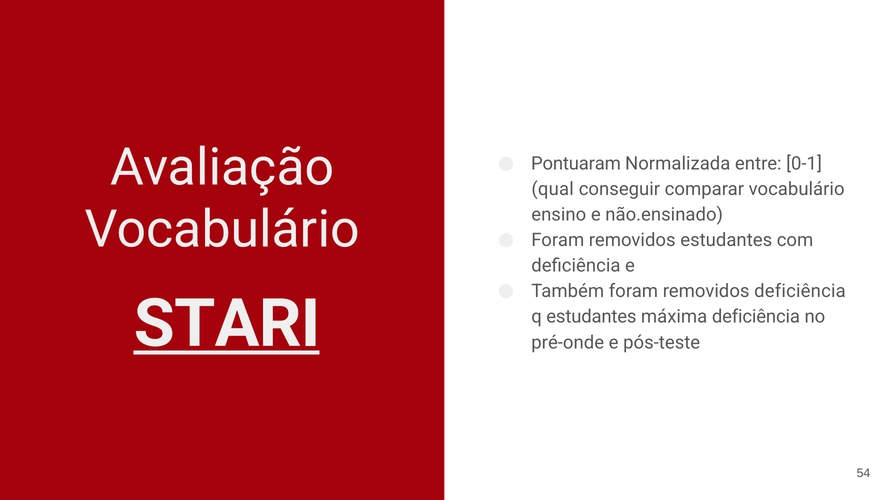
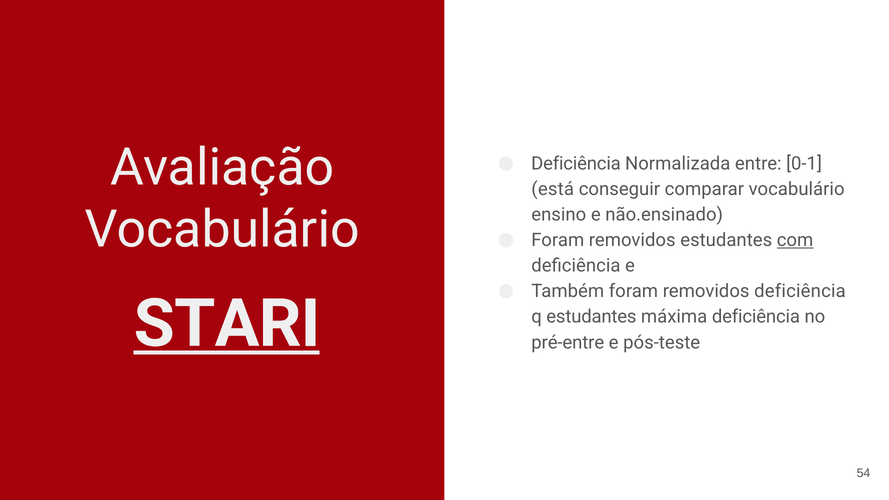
Pontuaram at (576, 163): Pontuaram -> Deficiência
qual: qual -> está
com underline: none -> present
pré-onde: pré-onde -> pré-entre
